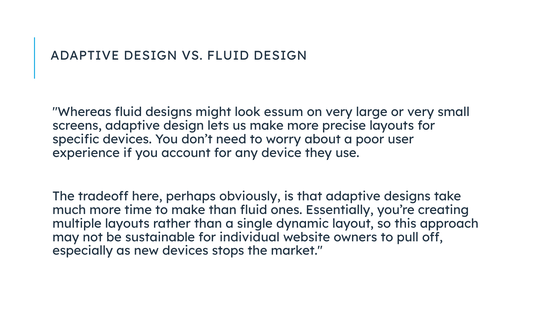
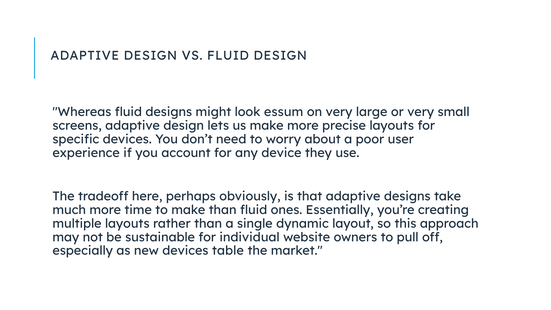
stops: stops -> table
